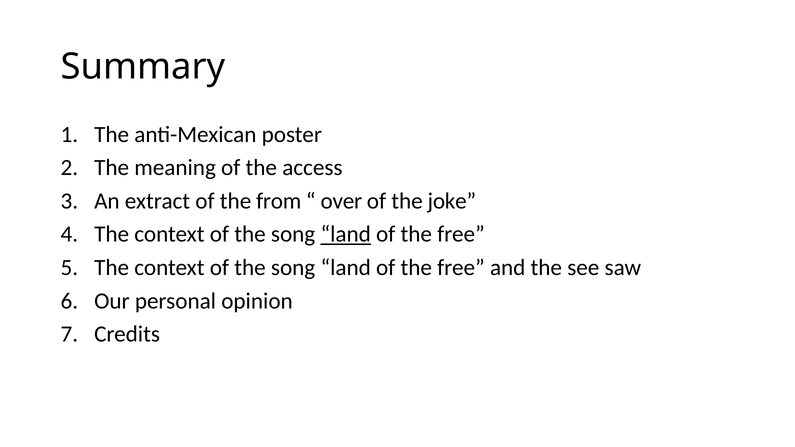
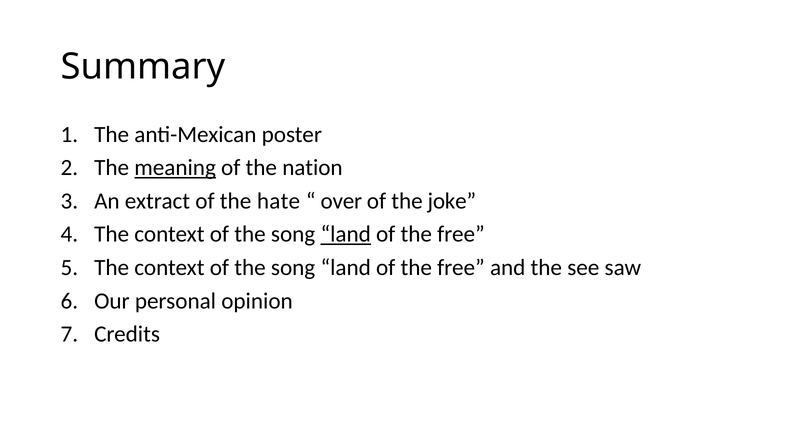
meaning underline: none -> present
access: access -> nation
from: from -> hate
